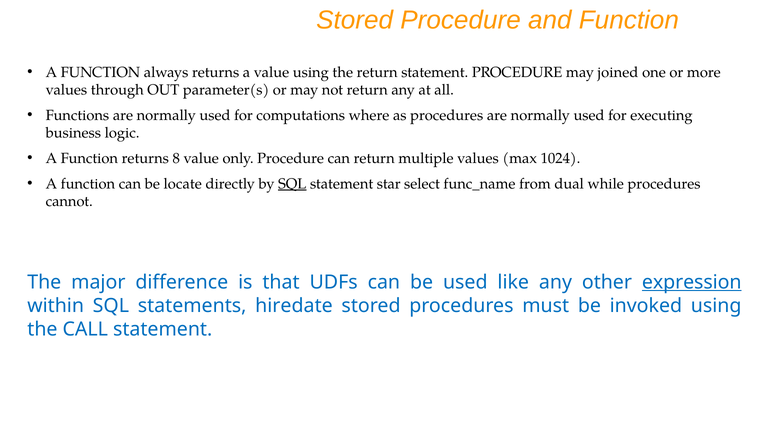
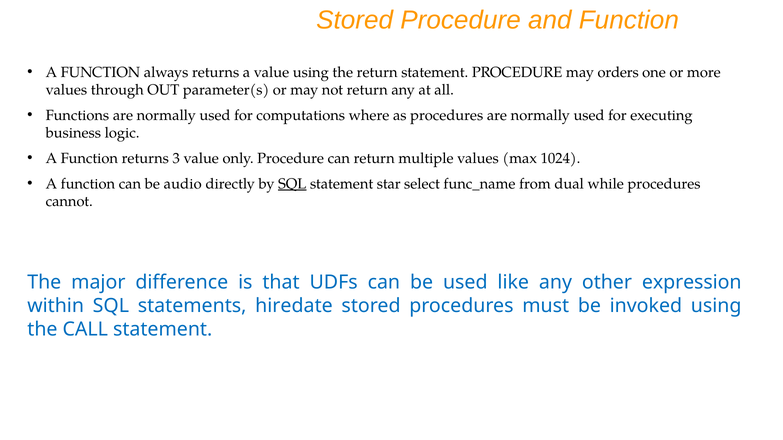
joined: joined -> orders
8: 8 -> 3
locate: locate -> audio
expression underline: present -> none
